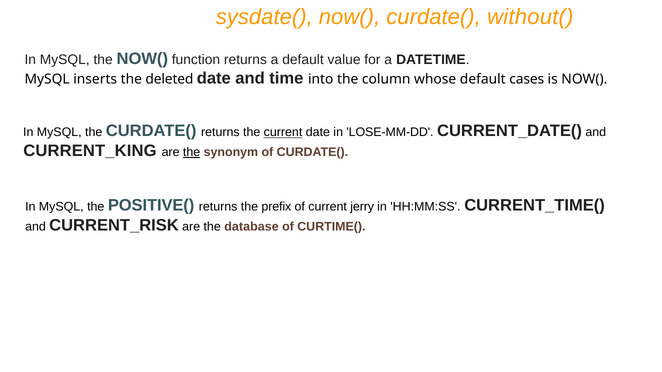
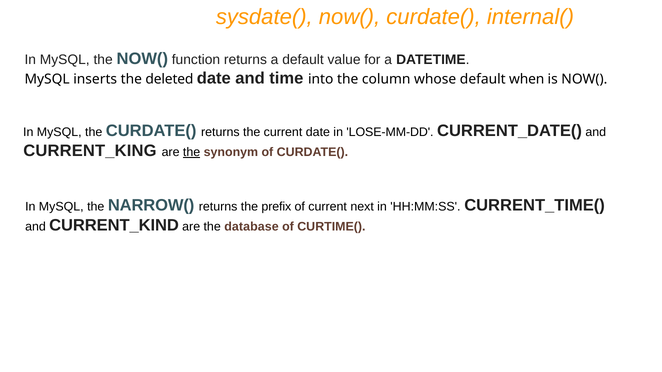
without(: without( -> internal(
cases: cases -> when
current at (283, 132) underline: present -> none
POSITIVE(: POSITIVE( -> NARROW(
jerry: jerry -> next
CURRENT_RISK: CURRENT_RISK -> CURRENT_KIND
